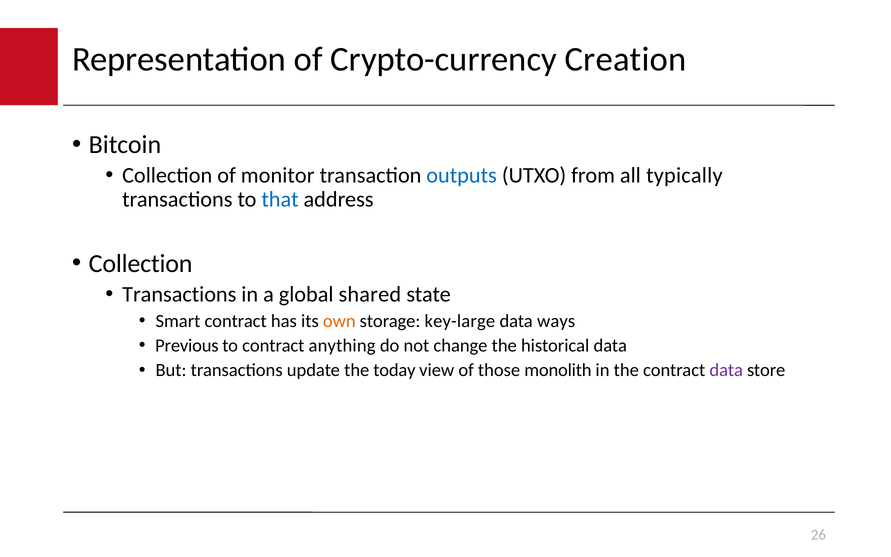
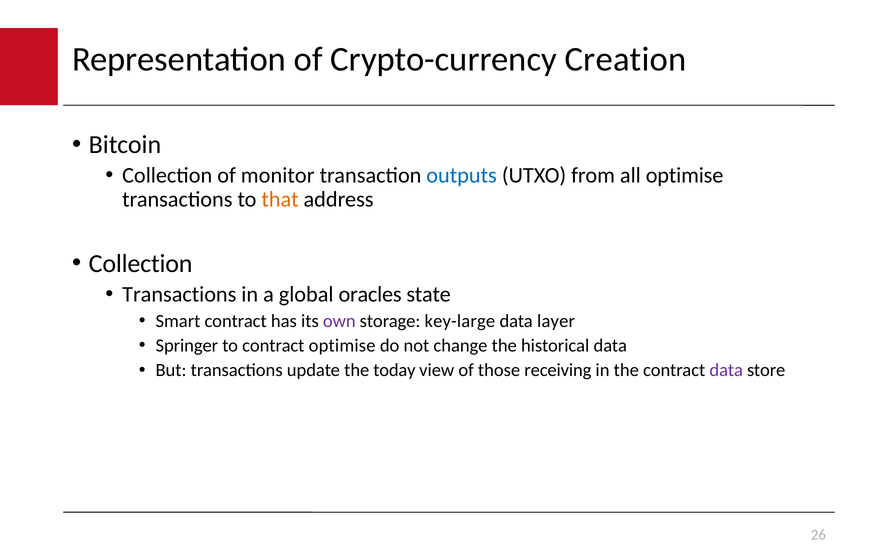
all typically: typically -> optimise
that colour: blue -> orange
shared: shared -> oracles
own colour: orange -> purple
ways: ways -> layer
Previous: Previous -> Springer
contract anything: anything -> optimise
monolith: monolith -> receiving
